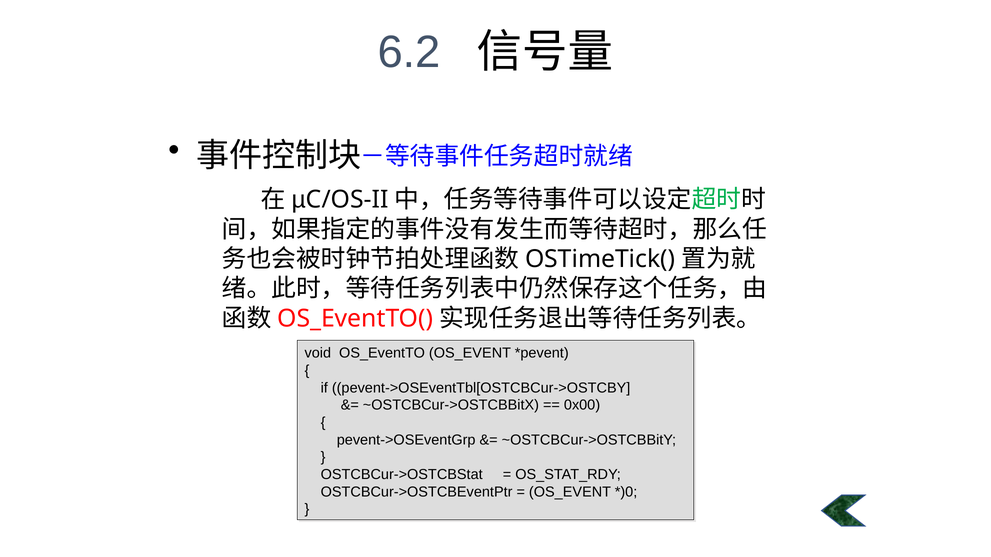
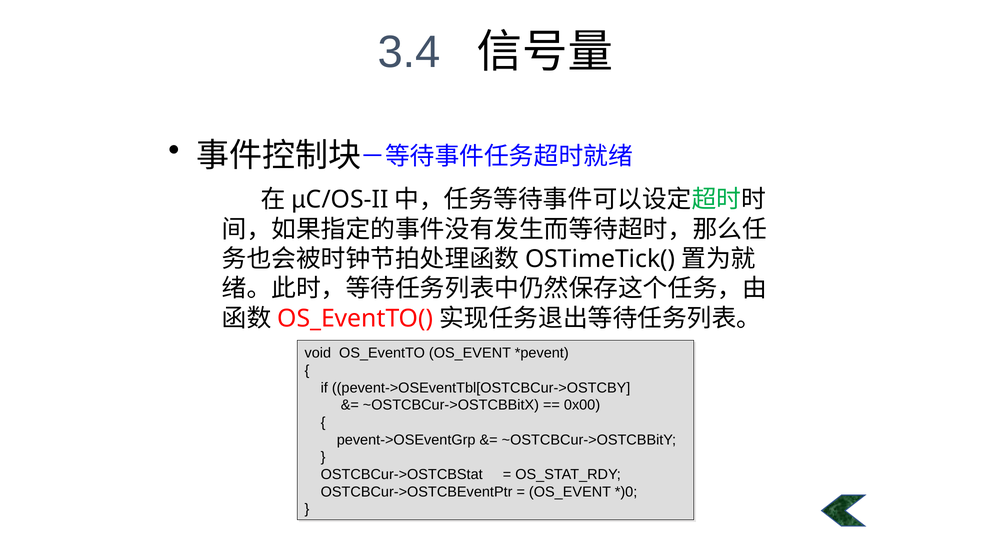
6.2: 6.2 -> 3.4
